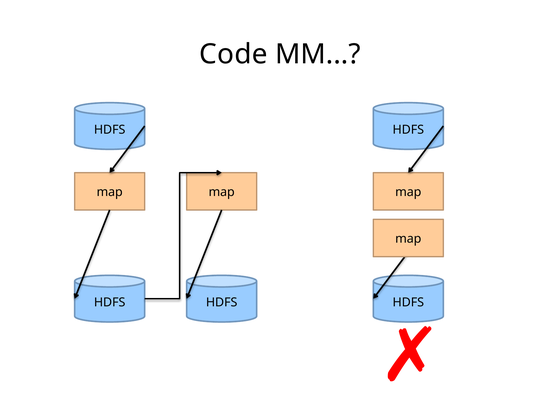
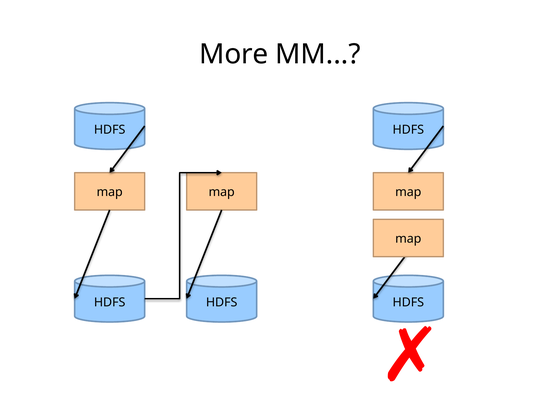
Code: Code -> More
